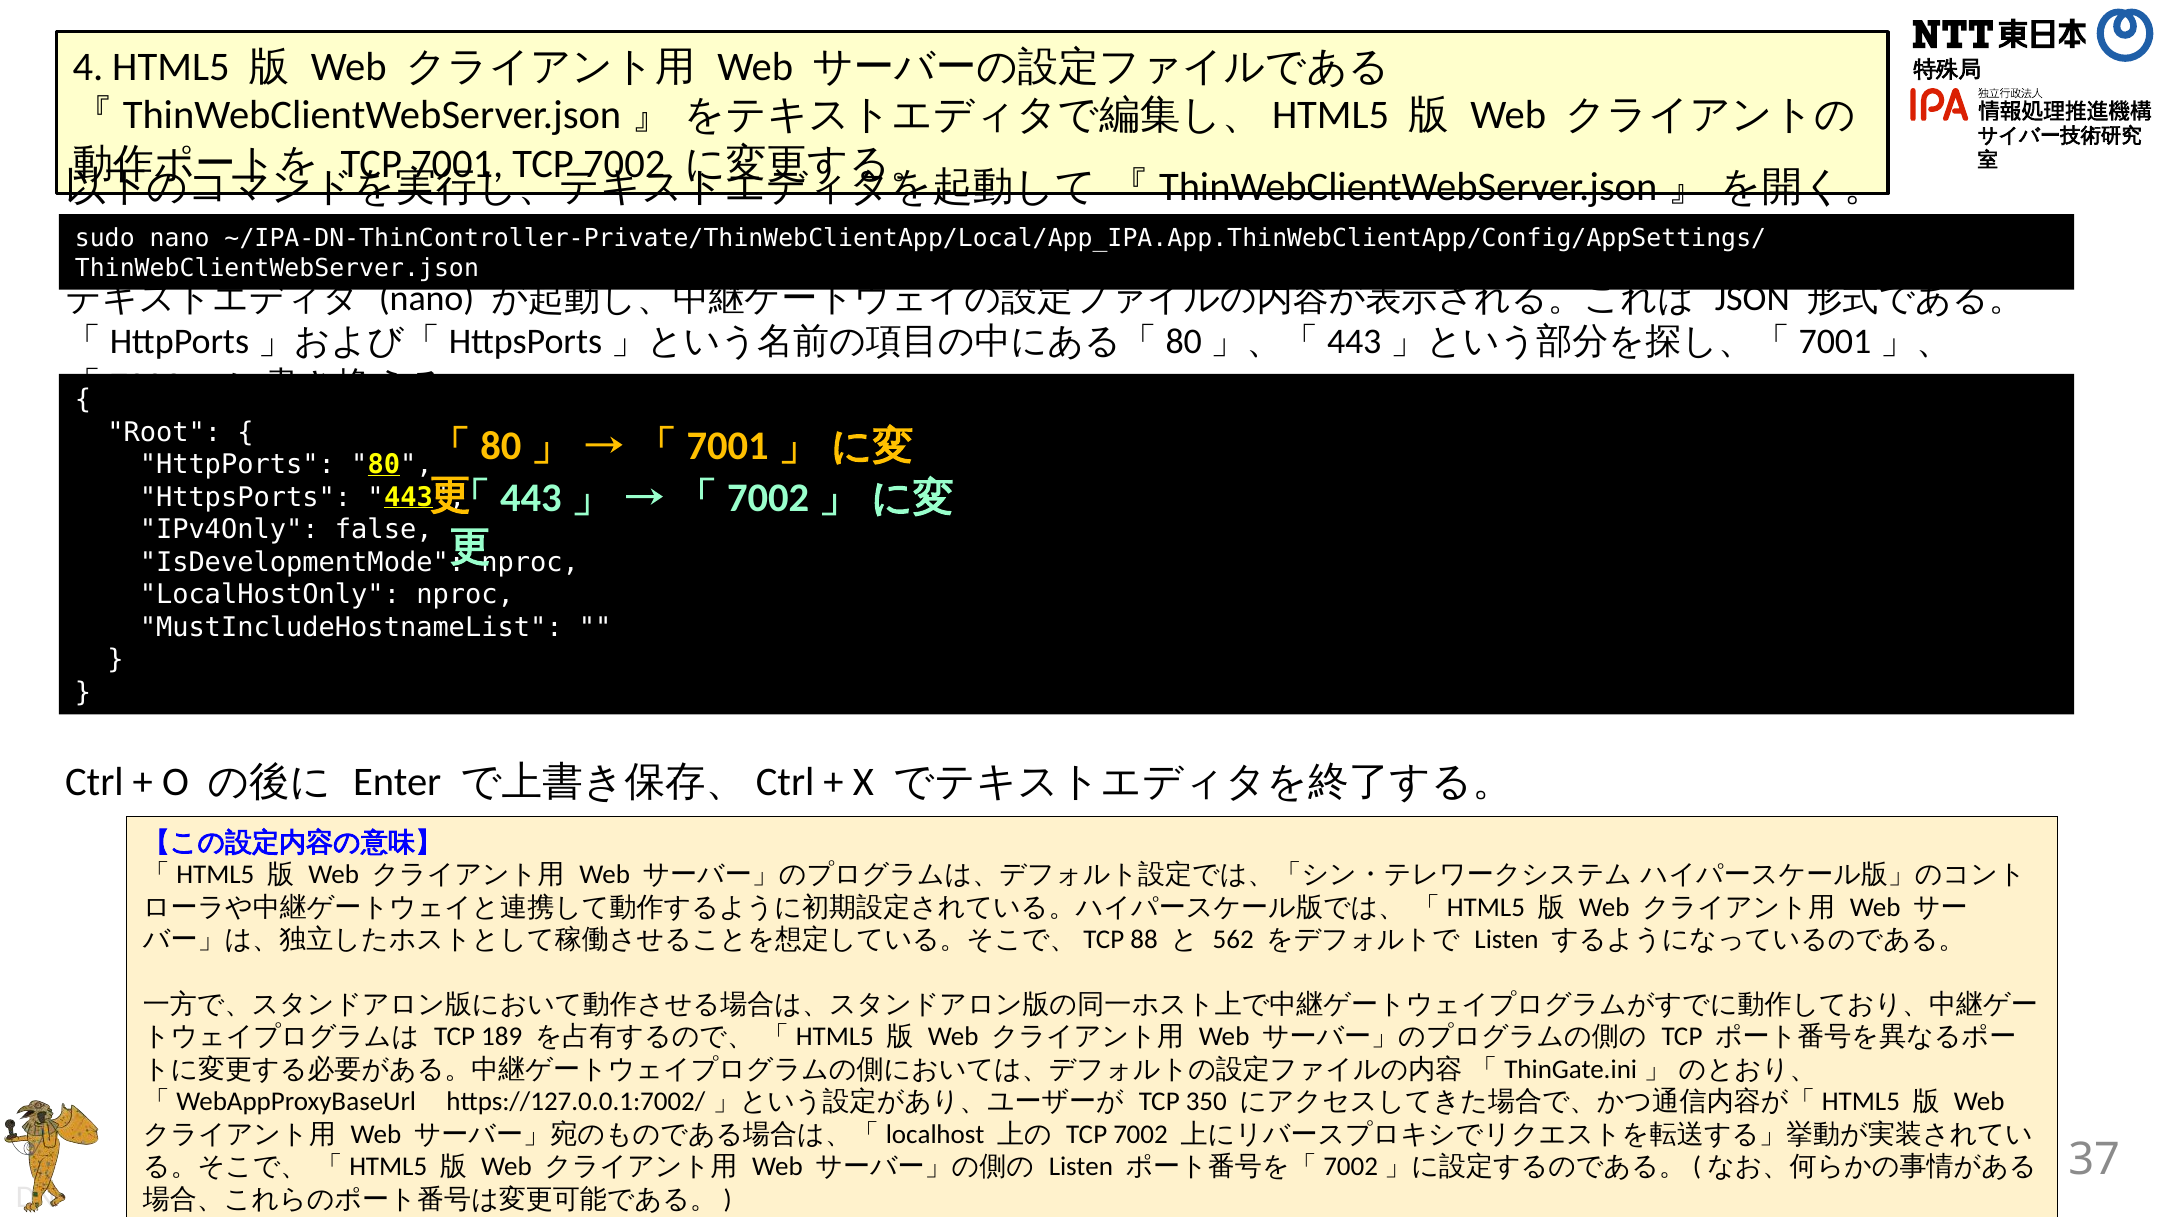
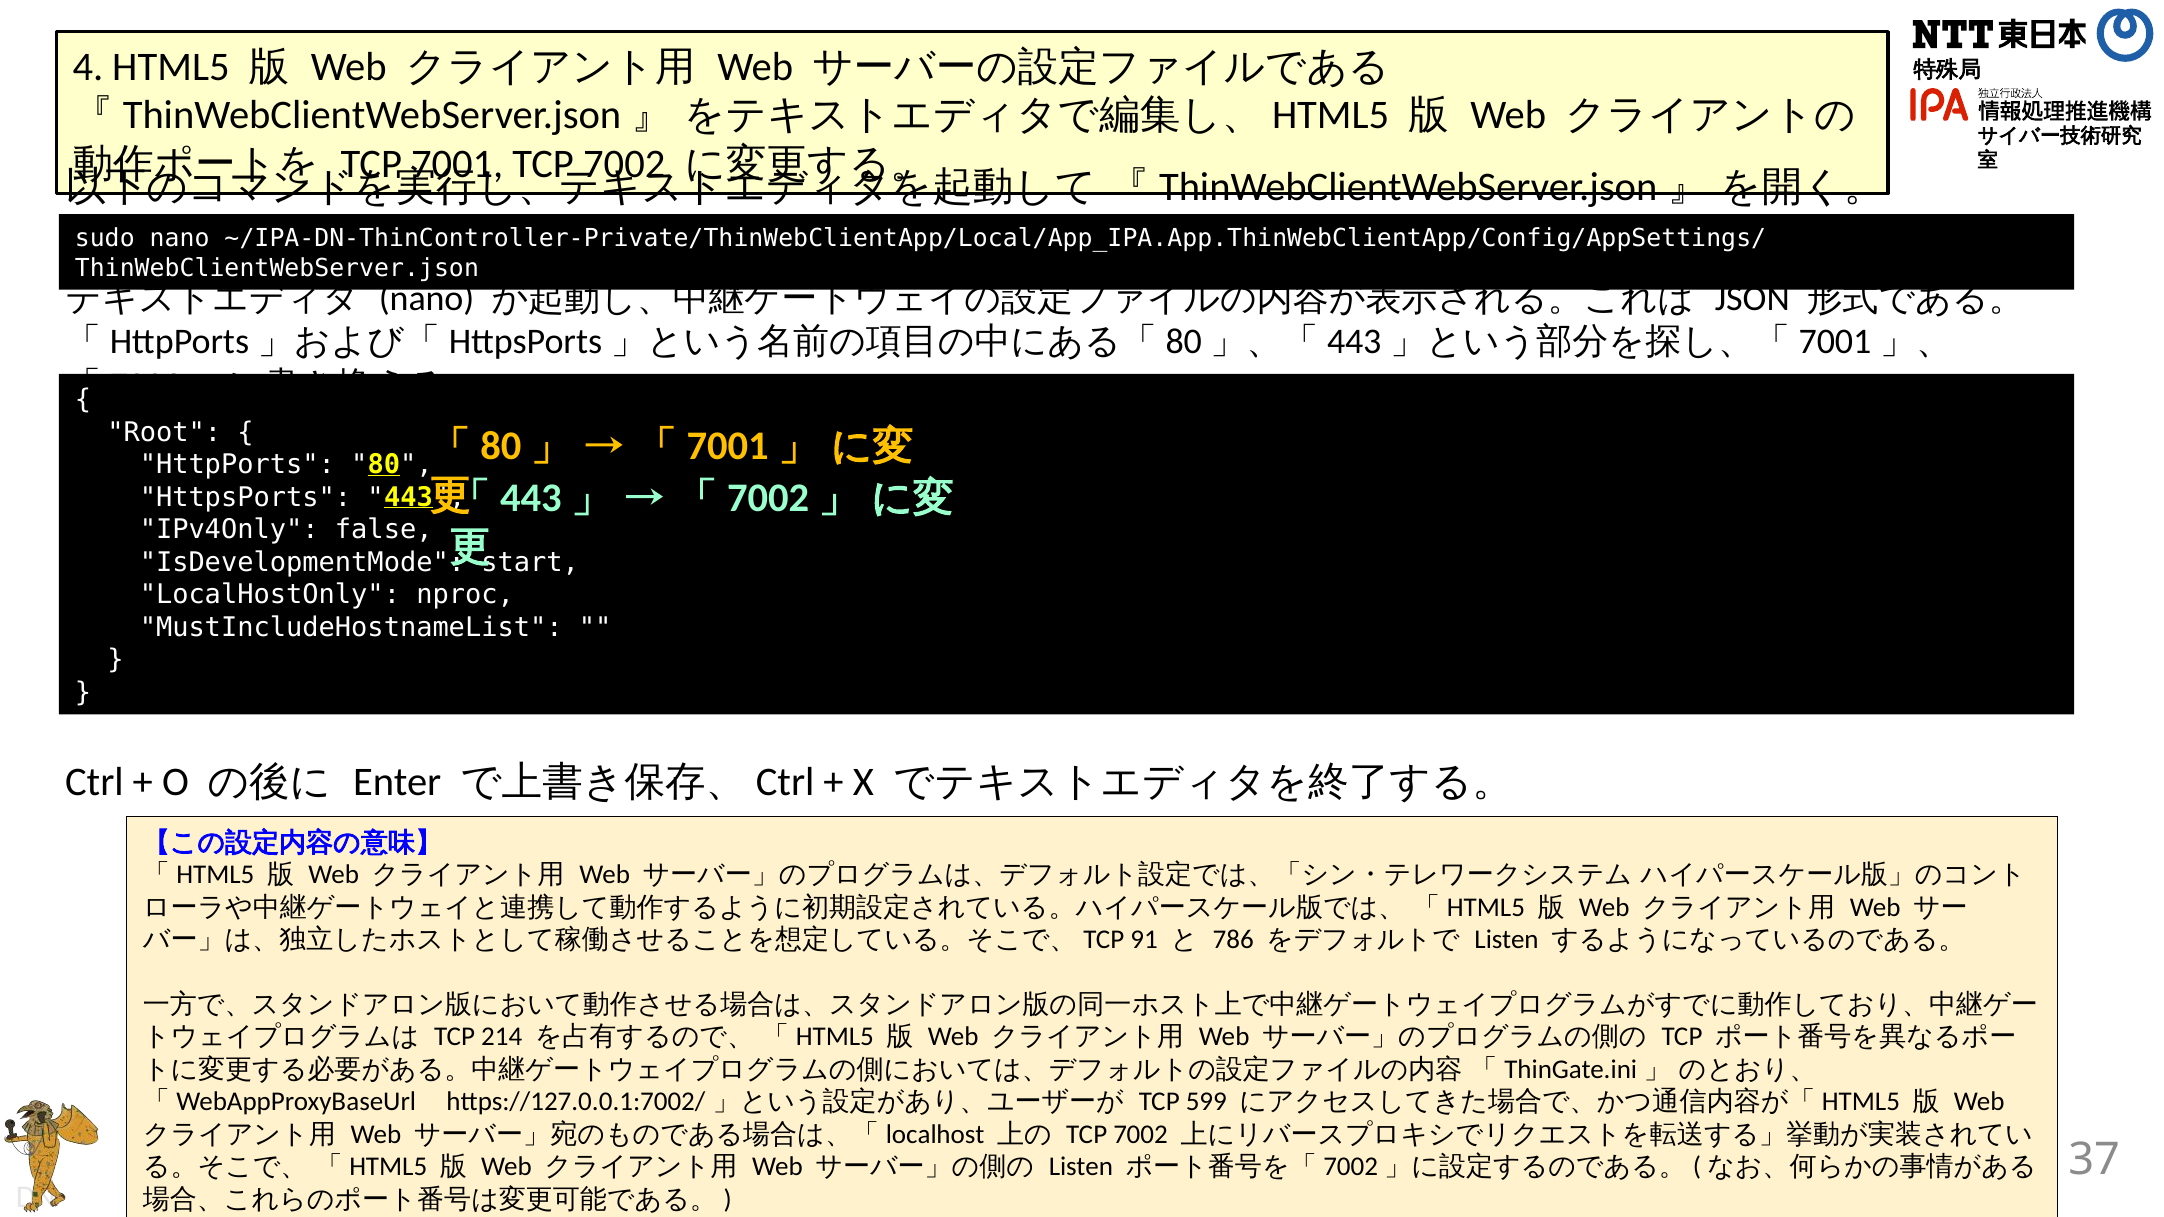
IsDevelopmentMode nproc: nproc -> start
88: 88 -> 91
562: 562 -> 786
189: 189 -> 214
350: 350 -> 599
